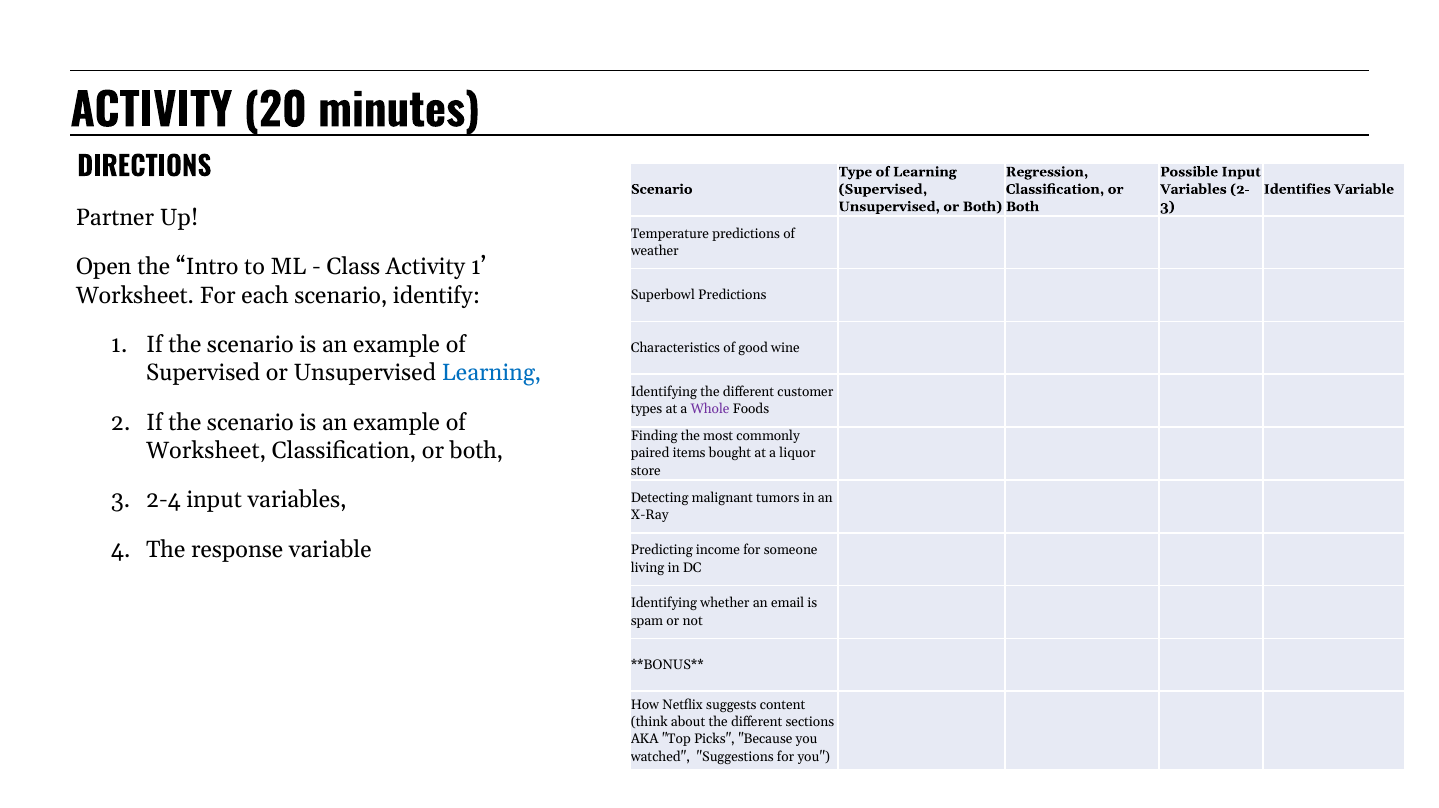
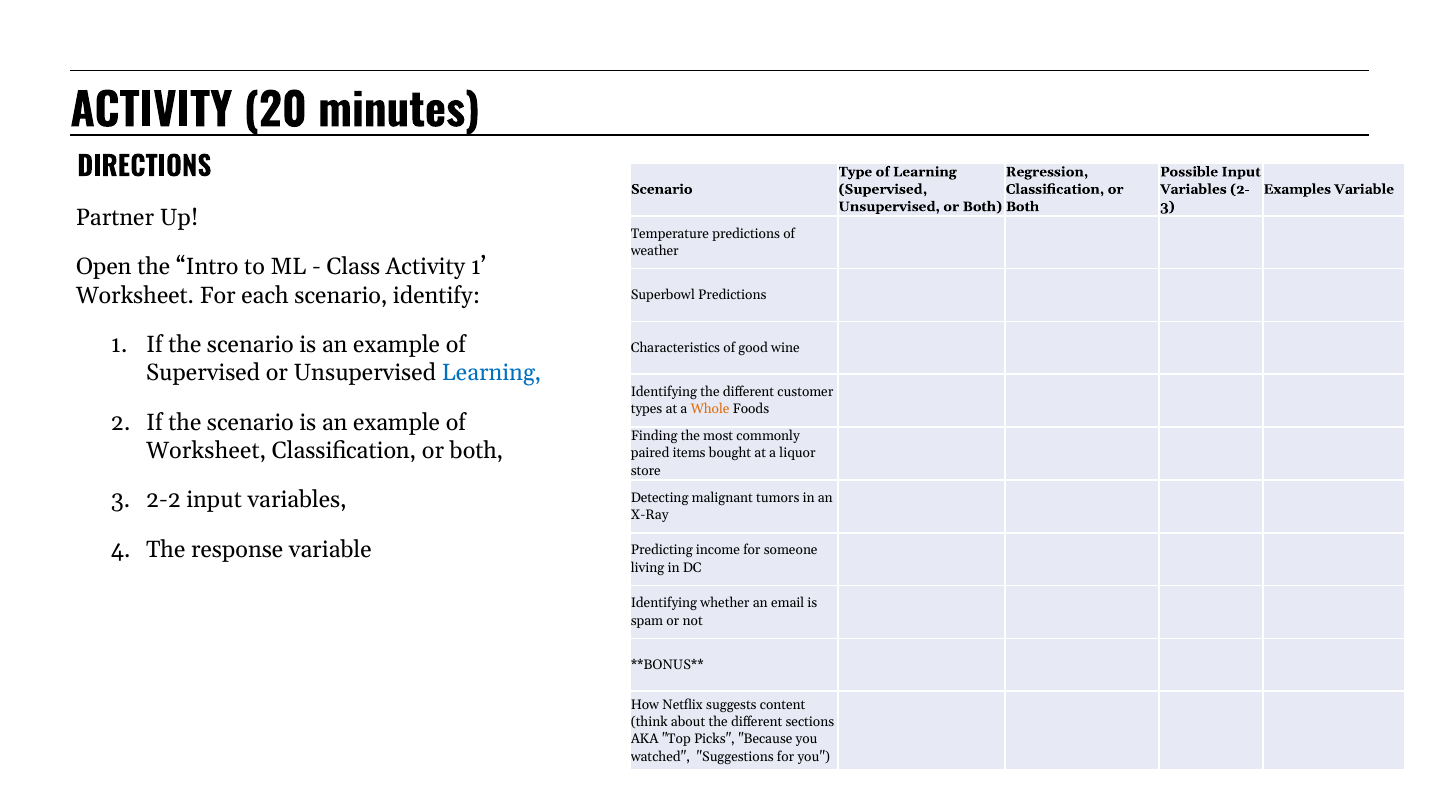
Identifies: Identifies -> Examples
Whole colour: purple -> orange
2-4: 2-4 -> 2-2
